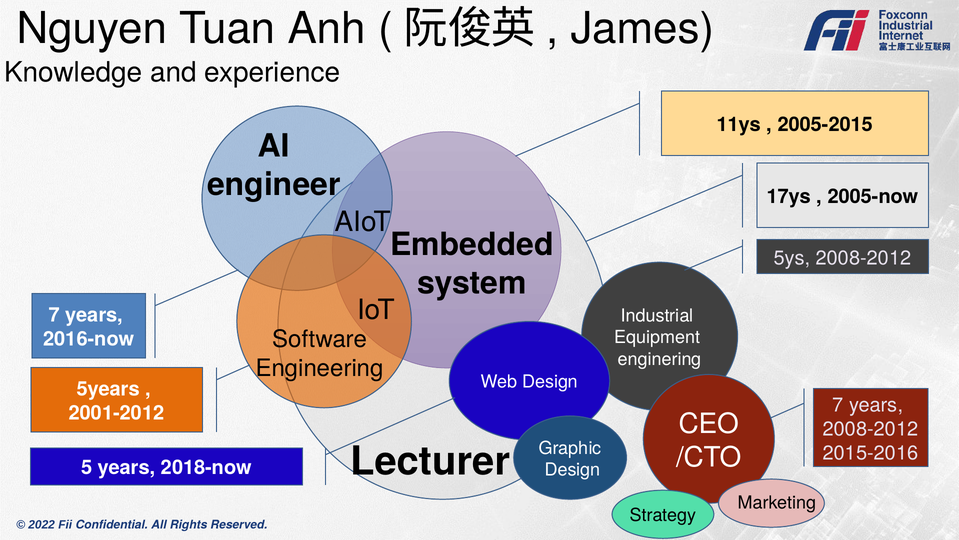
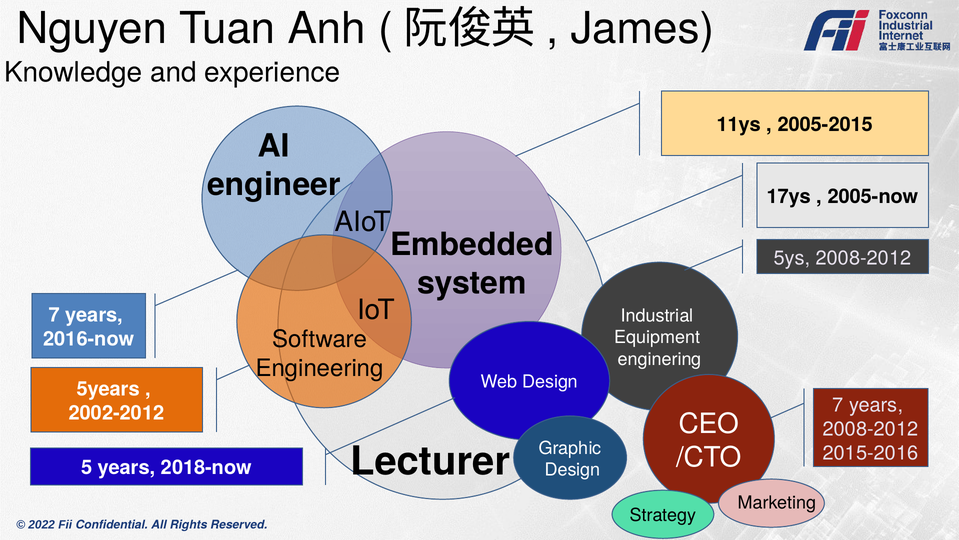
2001-2012: 2001-2012 -> 2002-2012
